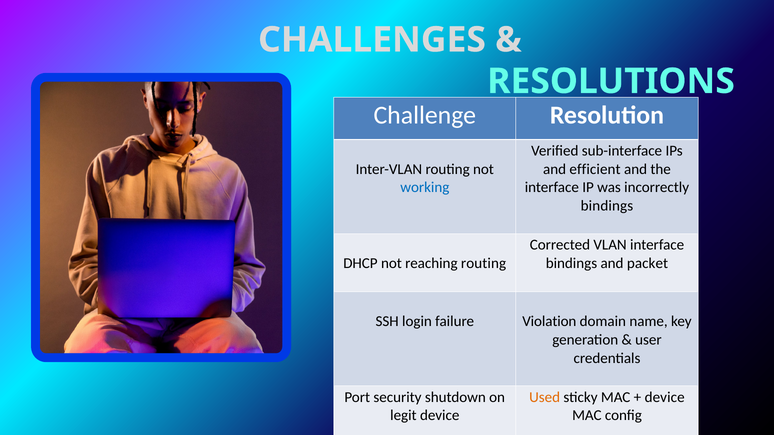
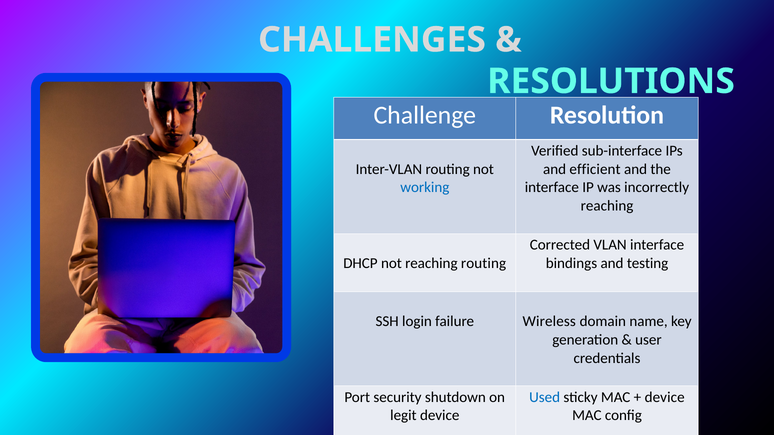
bindings at (607, 206): bindings -> reaching
packet: packet -> testing
Violation: Violation -> Wireless
Used colour: orange -> blue
